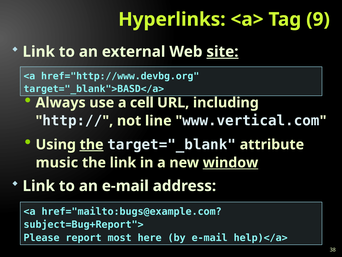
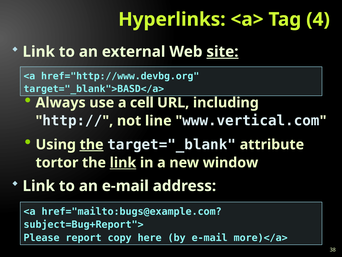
9: 9 -> 4
music: music -> tortor
link at (123, 162) underline: none -> present
window underline: present -> none
most: most -> copy
help)</a>: help)</a> -> more)</a>
